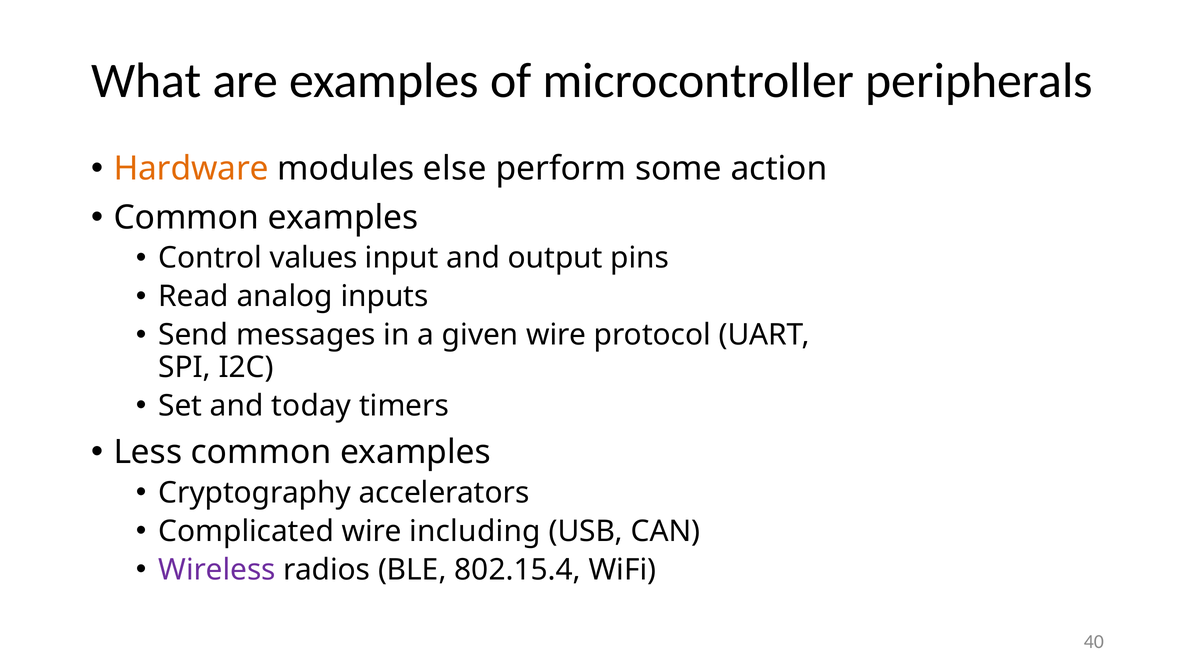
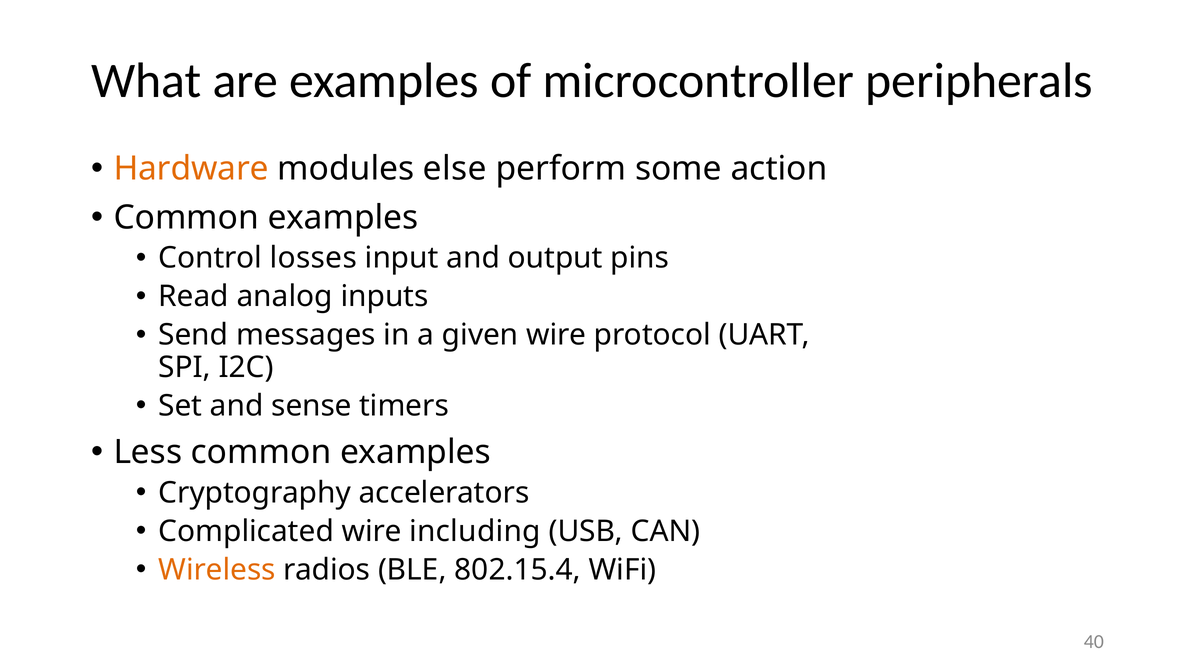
values: values -> losses
today: today -> sense
Wireless colour: purple -> orange
